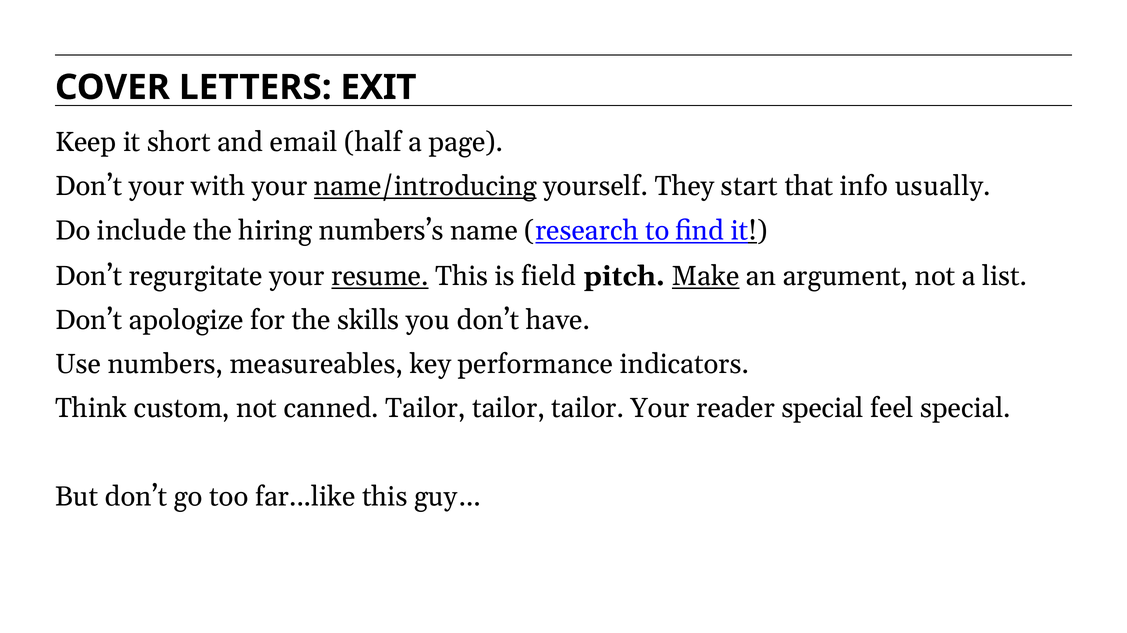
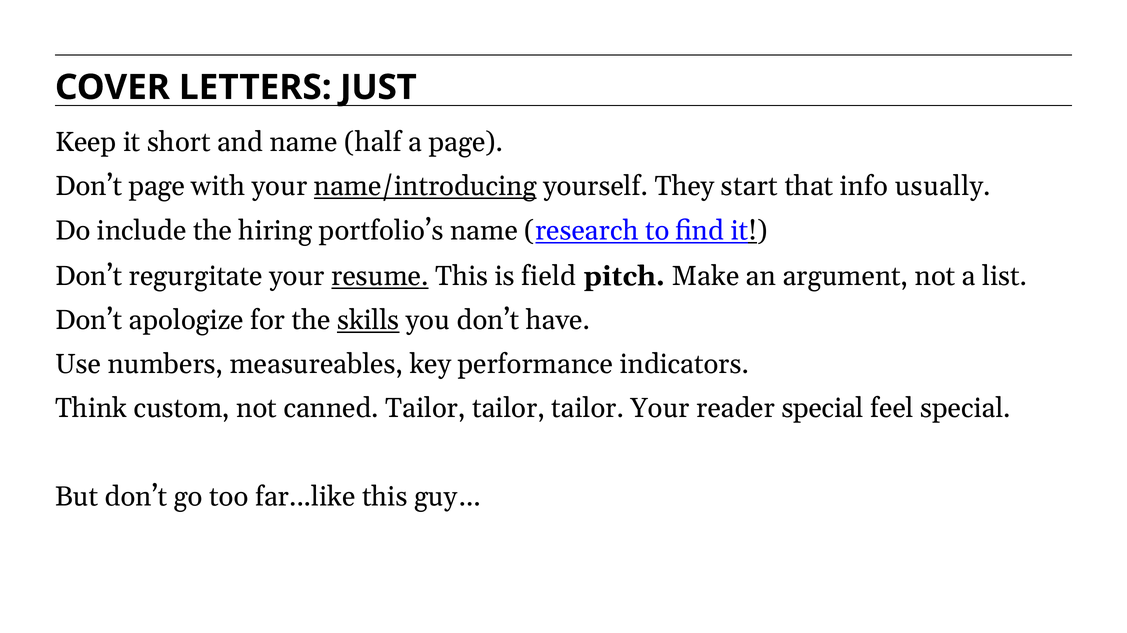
EXIT: EXIT -> JUST
and email: email -> name
Don’t your: your -> page
numbers’s: numbers’s -> portfolio’s
Make underline: present -> none
skills underline: none -> present
